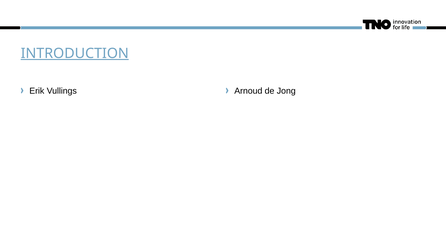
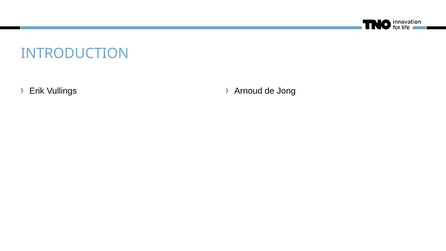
INTRODUCTION underline: present -> none
